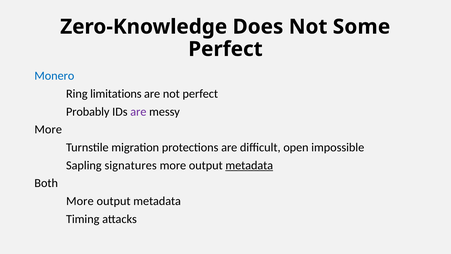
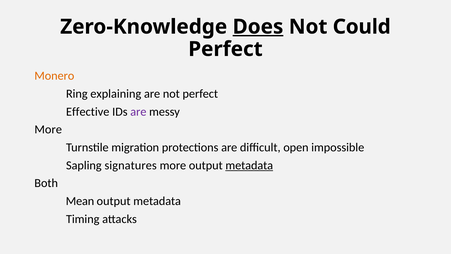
Does underline: none -> present
Some: Some -> Could
Monero colour: blue -> orange
limitations: limitations -> explaining
Probably: Probably -> Effective
More at (80, 201): More -> Mean
